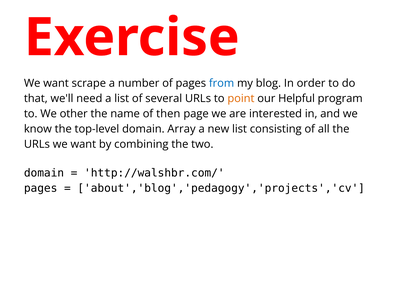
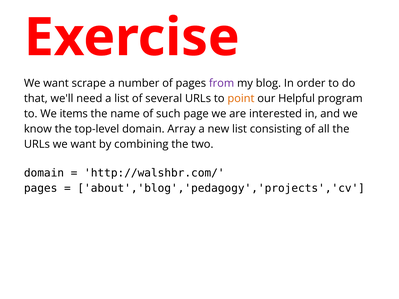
from colour: blue -> purple
other: other -> items
then: then -> such
